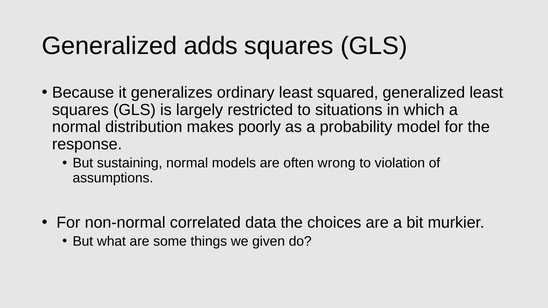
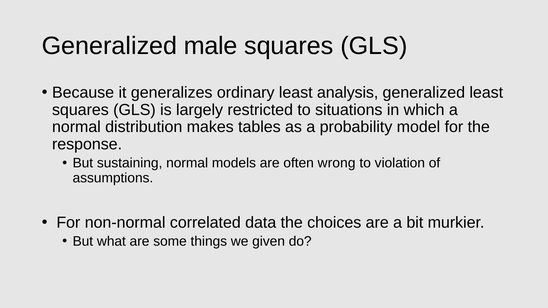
adds: adds -> male
squared: squared -> analysis
poorly: poorly -> tables
